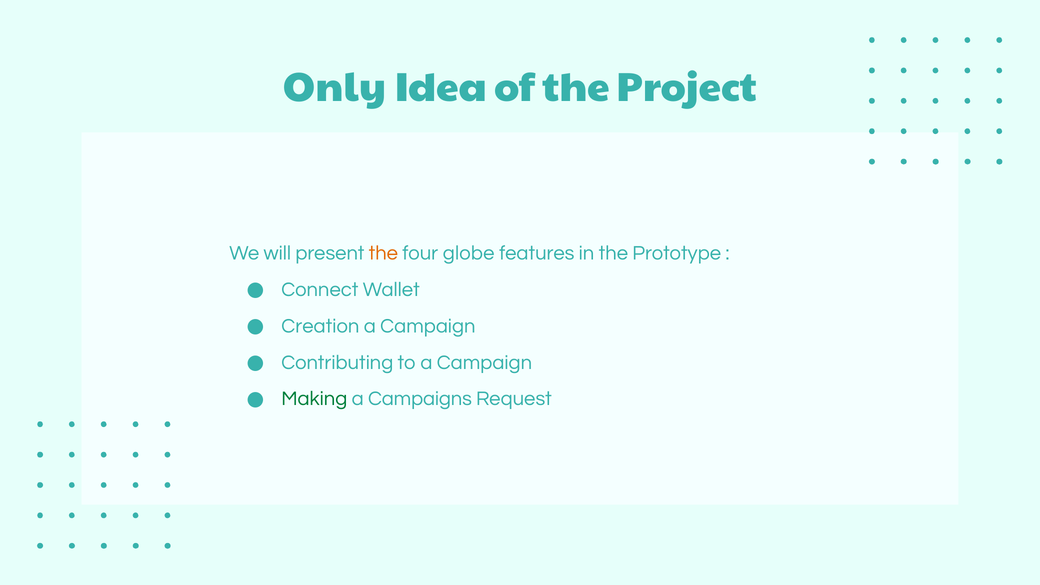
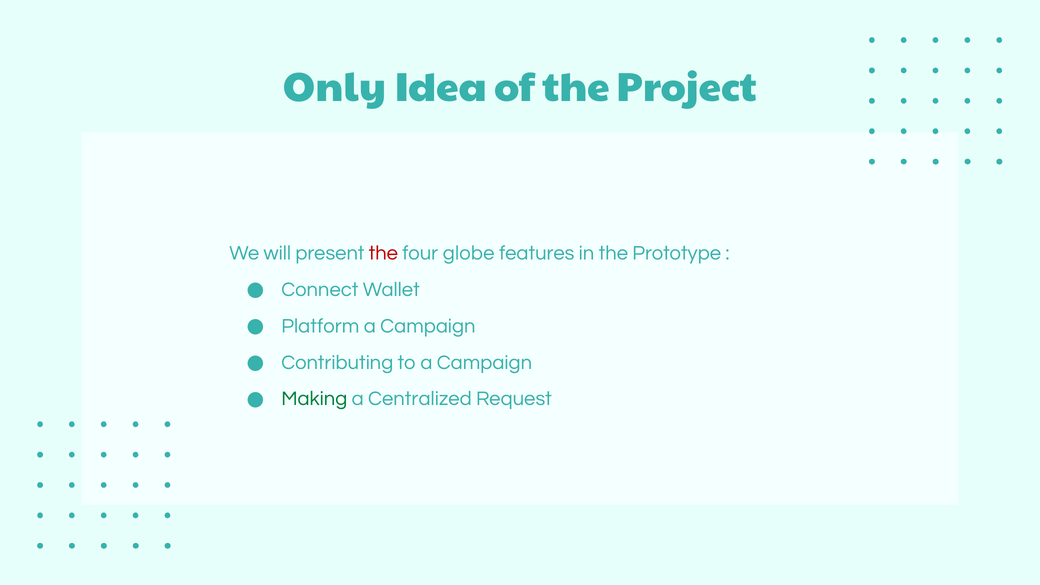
the at (383, 253) colour: orange -> red
Creation: Creation -> Platform
Campaigns: Campaigns -> Centralized
